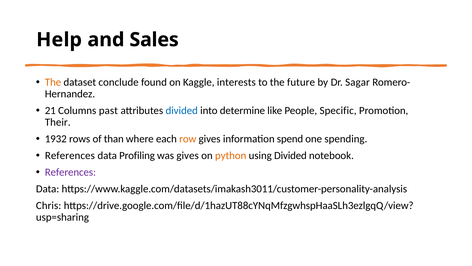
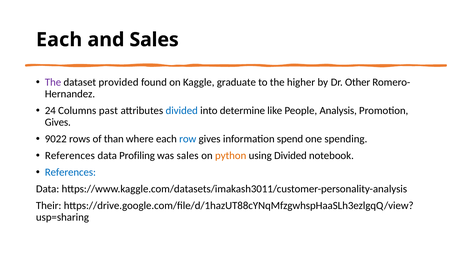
Help at (59, 40): Help -> Each
The at (53, 82) colour: orange -> purple
conclude: conclude -> provided
interests: interests -> graduate
future: future -> higher
Sagar: Sagar -> Other
21: 21 -> 24
Specific: Specific -> Analysis
Their at (58, 122): Their -> Gives
1932: 1932 -> 9022
row colour: orange -> blue
was gives: gives -> sales
References at (70, 172) colour: purple -> blue
Chris: Chris -> Their
